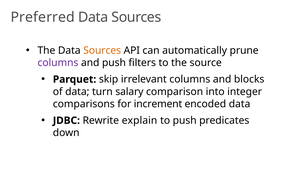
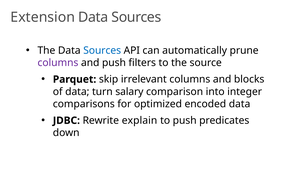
Preferred: Preferred -> Extension
Sources at (102, 50) colour: orange -> blue
increment: increment -> optimized
